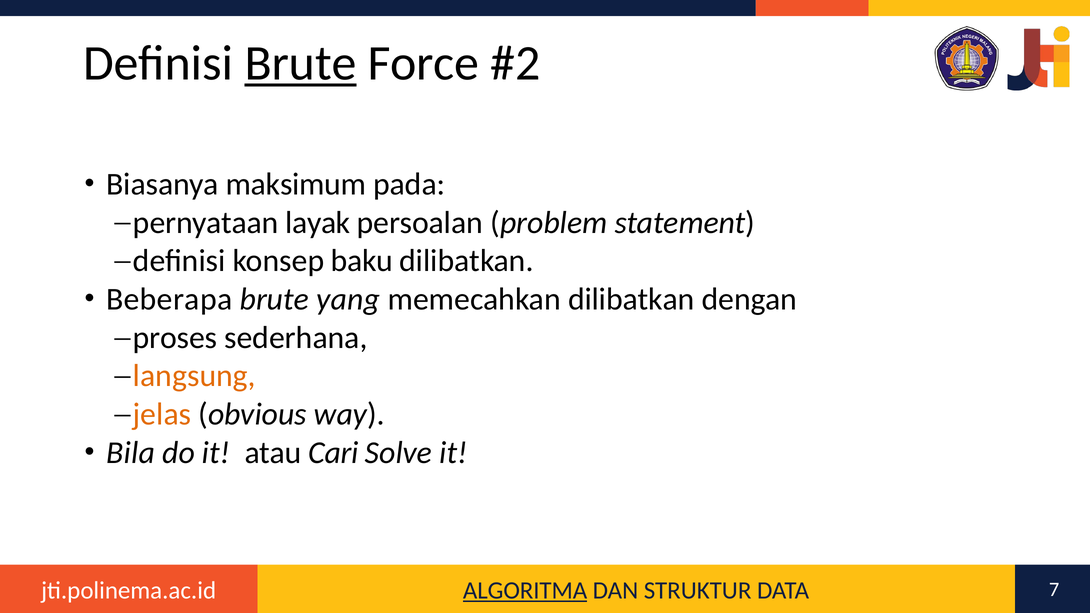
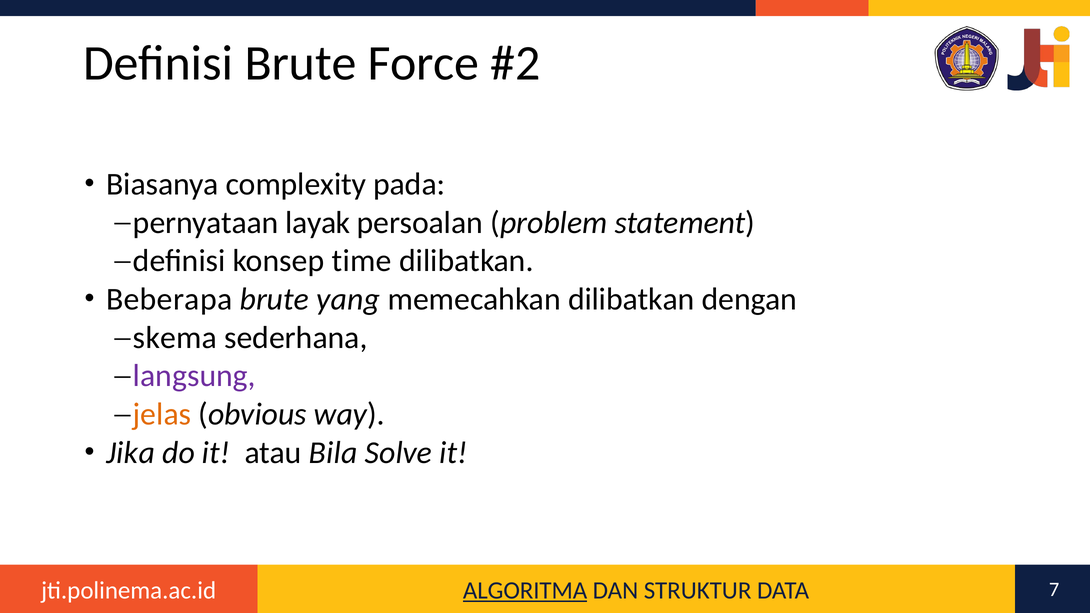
Brute at (301, 63) underline: present -> none
maksimum: maksimum -> complexity
baku: baku -> time
proses: proses -> skema
langsung colour: orange -> purple
Bila: Bila -> Jika
Cari: Cari -> Bila
